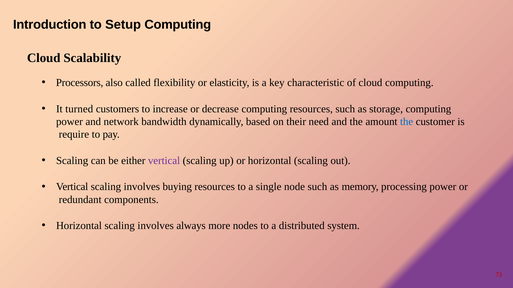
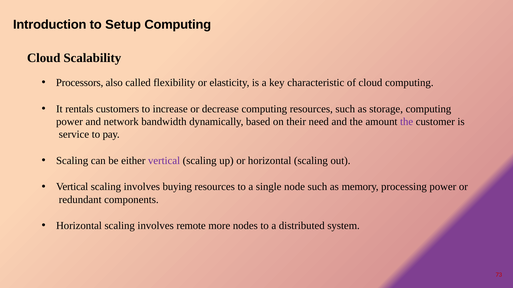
turned: turned -> rentals
the at (407, 122) colour: blue -> purple
require: require -> service
always: always -> remote
